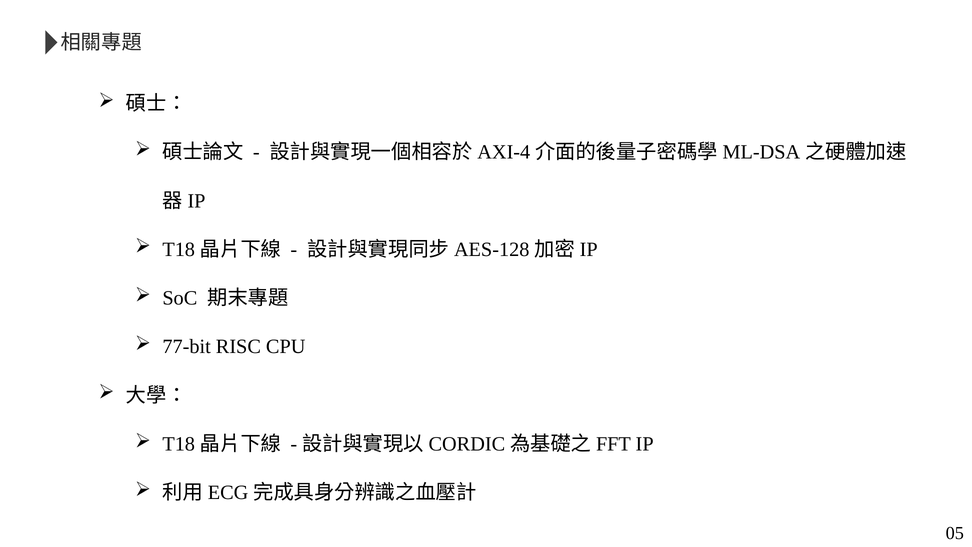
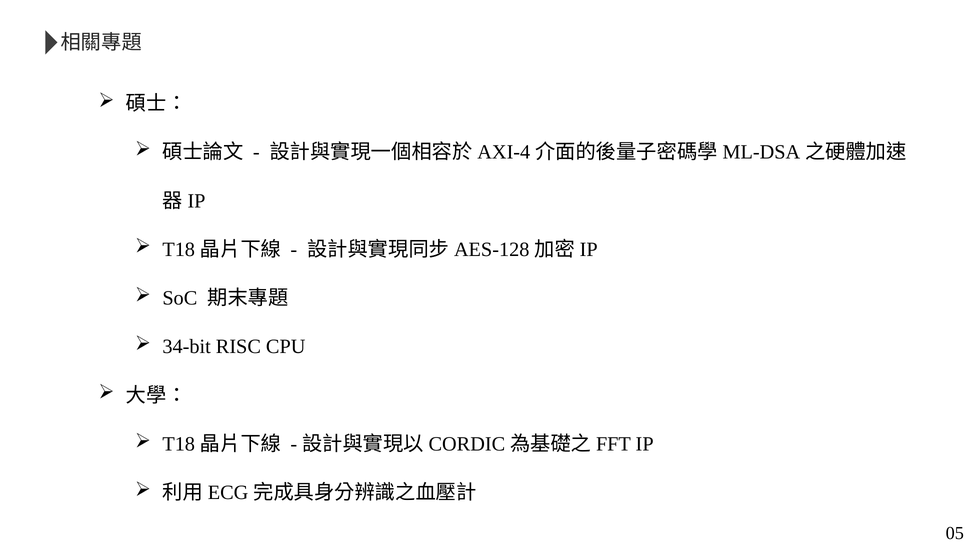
77-bit: 77-bit -> 34-bit
